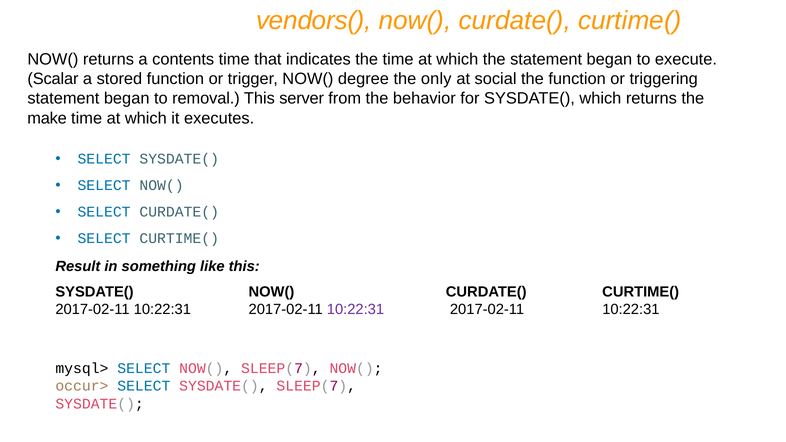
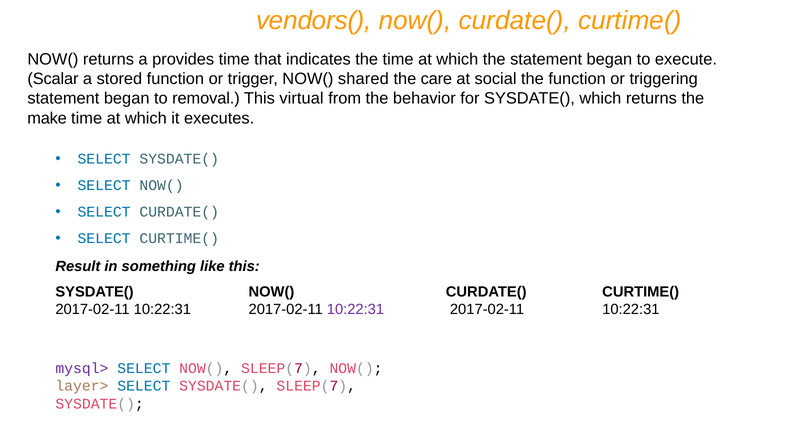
contents: contents -> provides
degree: degree -> shared
only: only -> care
server: server -> virtual
mysql> colour: black -> purple
occur>: occur> -> layer>
